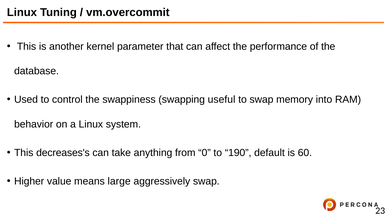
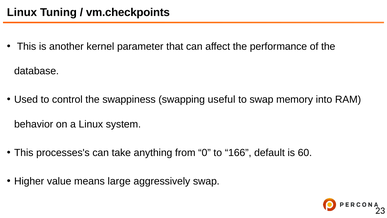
vm.overcommit: vm.overcommit -> vm.checkpoints
decreases's: decreases's -> processes's
190: 190 -> 166
